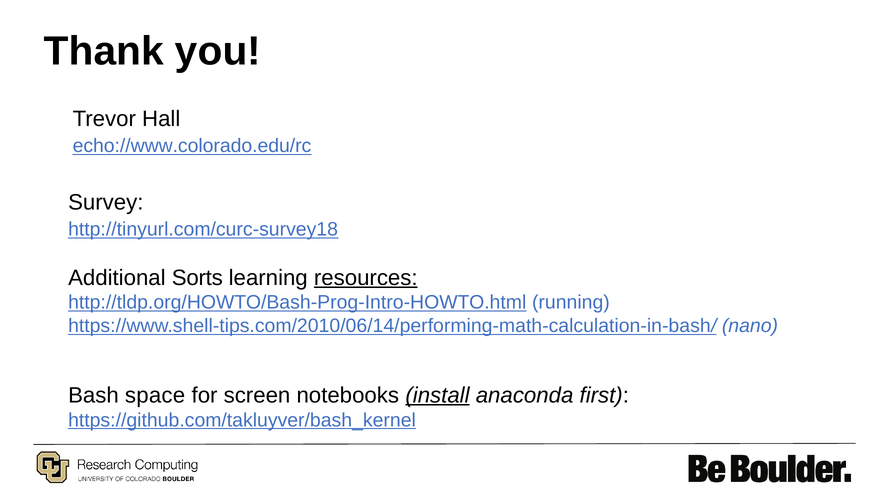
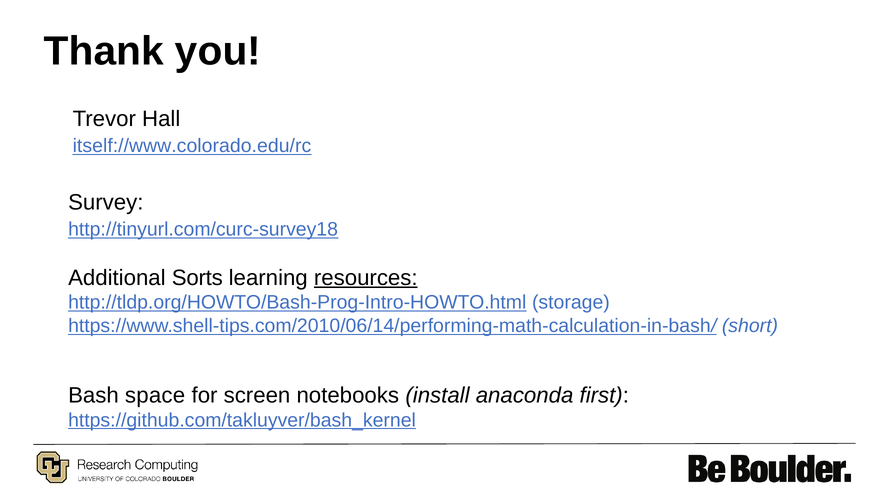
echo://www.colorado.edu/rc: echo://www.colorado.edu/rc -> itself://www.colorado.edu/rc
running: running -> storage
nano: nano -> short
install underline: present -> none
